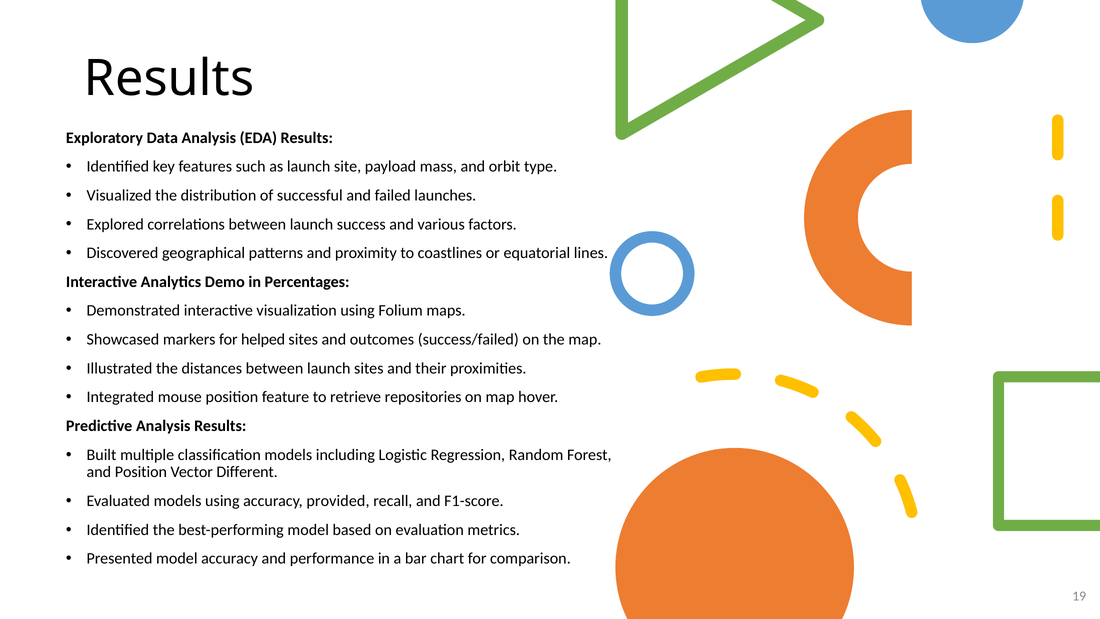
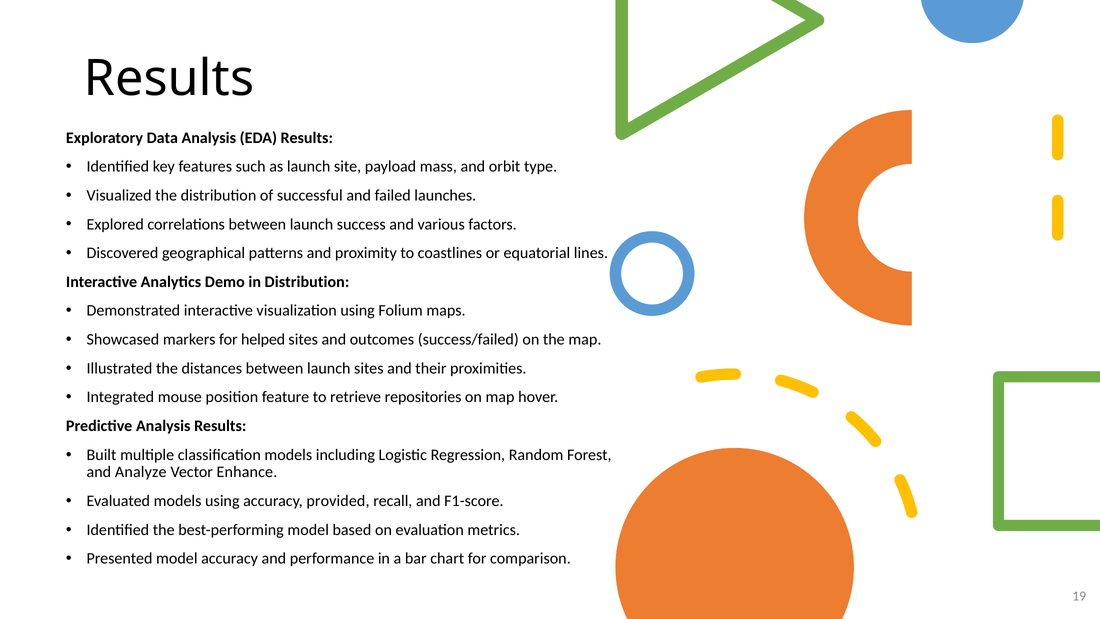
in Percentages: Percentages -> Distribution
and Position: Position -> Analyze
Different: Different -> Enhance
